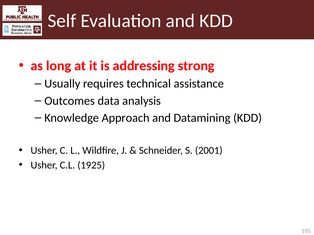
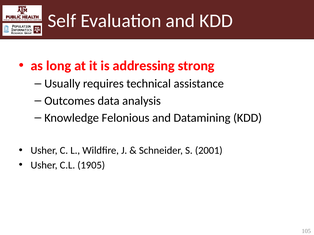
Approach: Approach -> Felonious
1925: 1925 -> 1905
